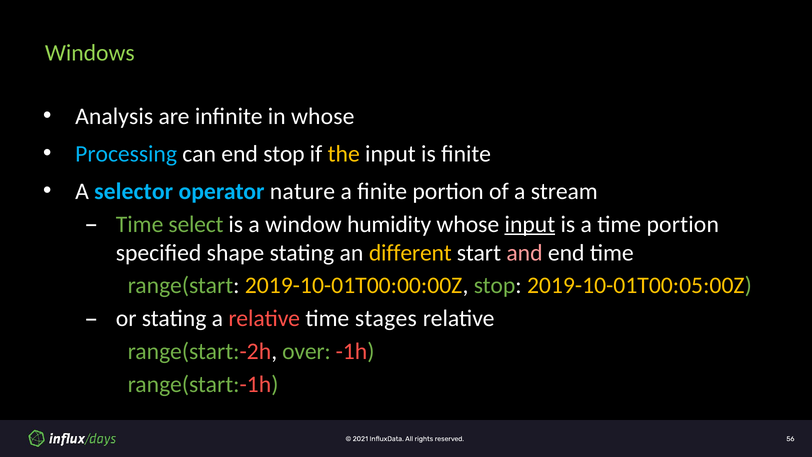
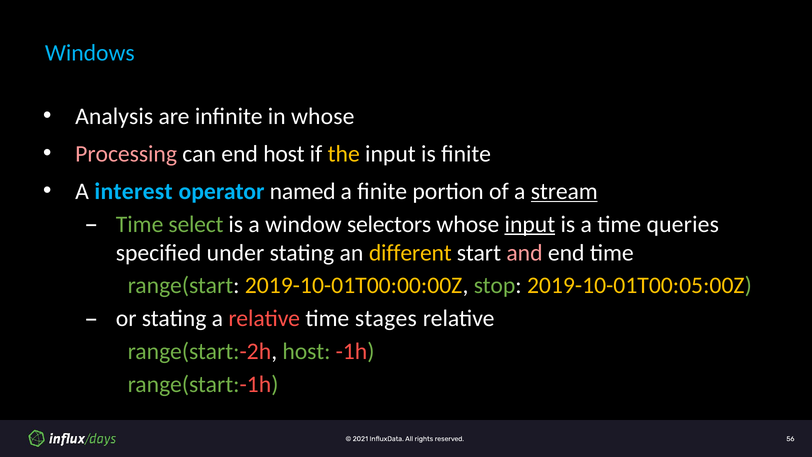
Windows colour: light green -> light blue
Processing colour: light blue -> pink
end stop: stop -> host
selector: selector -> interest
nature: nature -> named
stream underline: none -> present
humidity: humidity -> selectors
time portion: portion -> queries
shape: shape -> under
range(start:-2h over: over -> host
